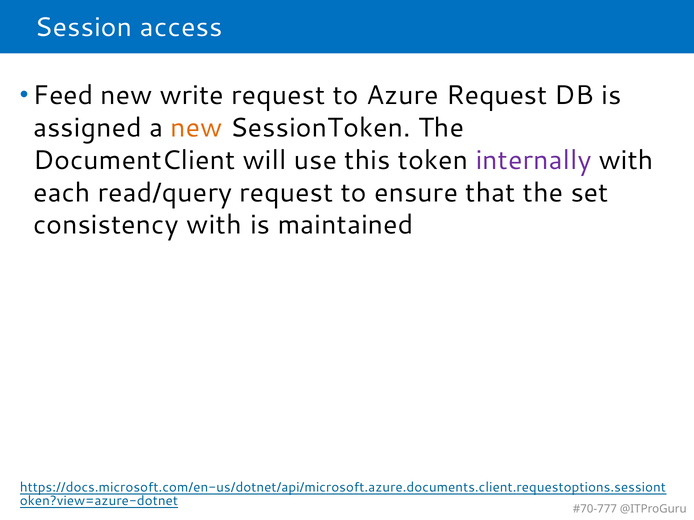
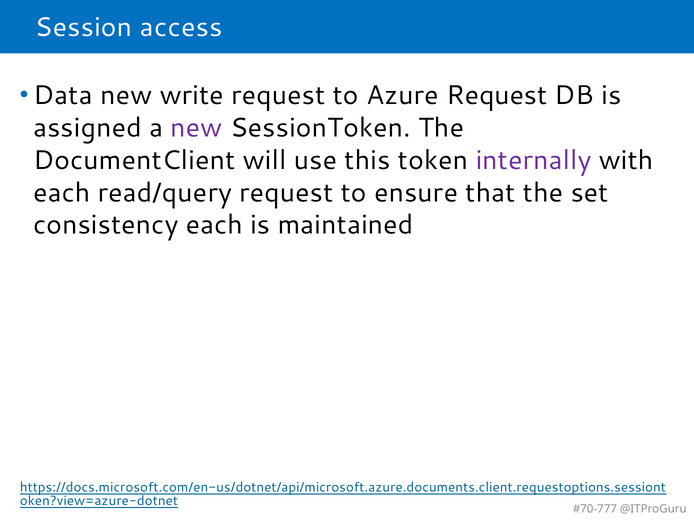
Feed: Feed -> Data
new at (197, 128) colour: orange -> purple
consistency with: with -> each
